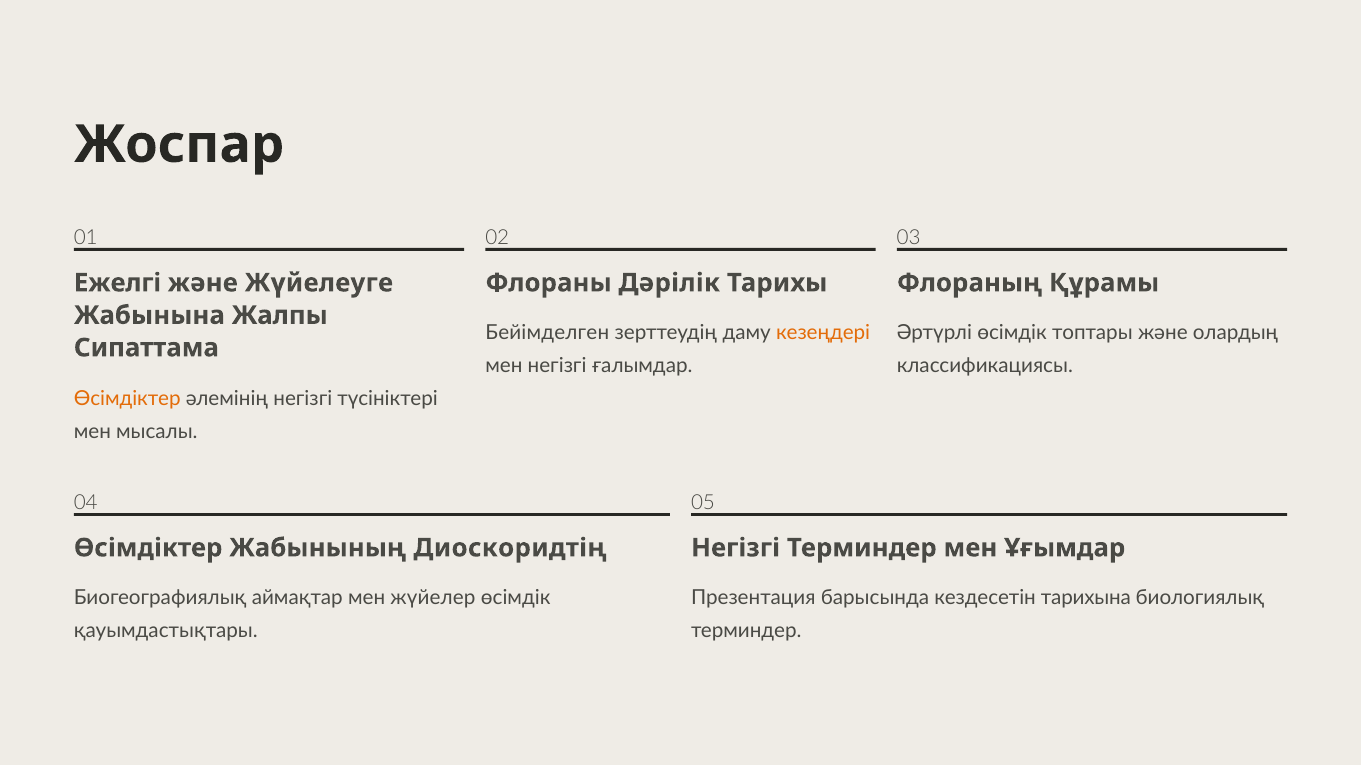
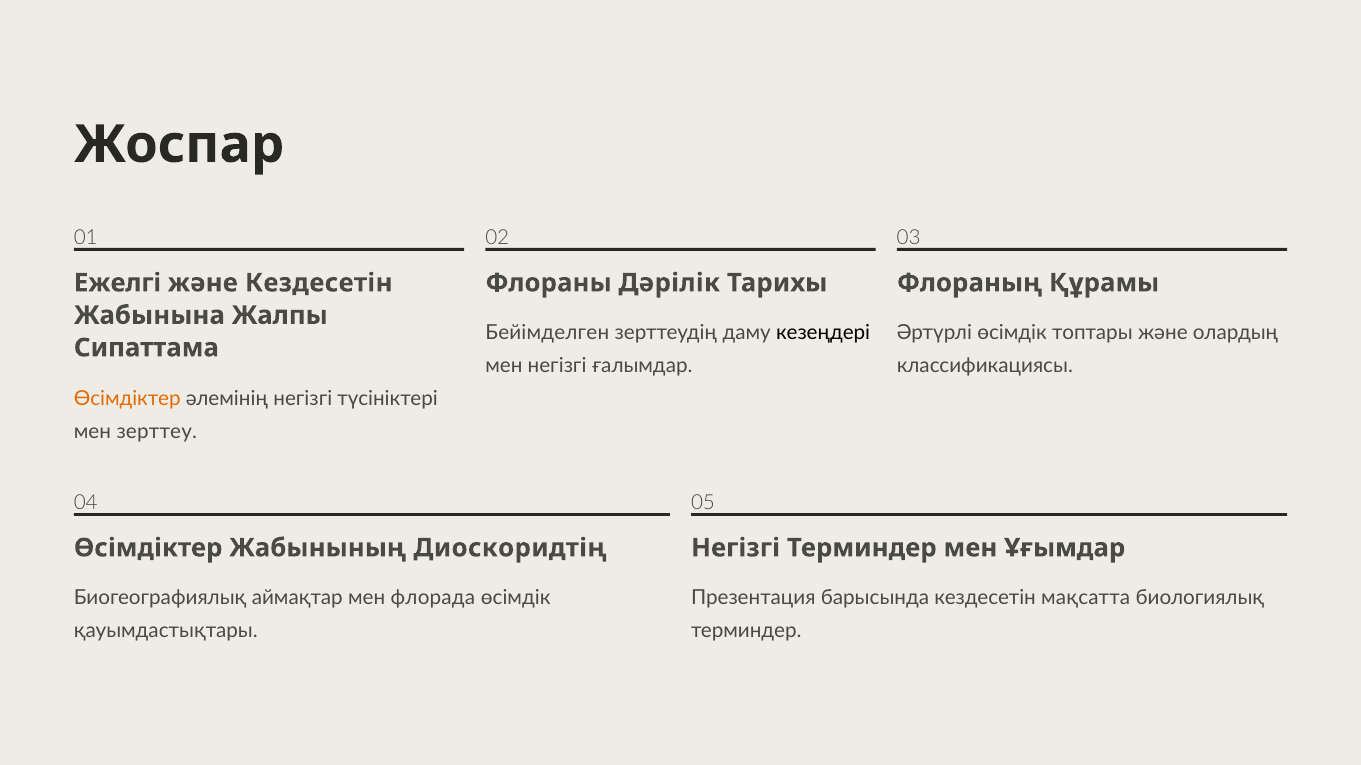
және Жүйелеуге: Жүйелеуге -> Кездесетін
кезеңдері colour: orange -> black
мысалы: мысалы -> зерттеу
жүйелер: жүйелер -> флорада
тарихына: тарихына -> мақсатта
